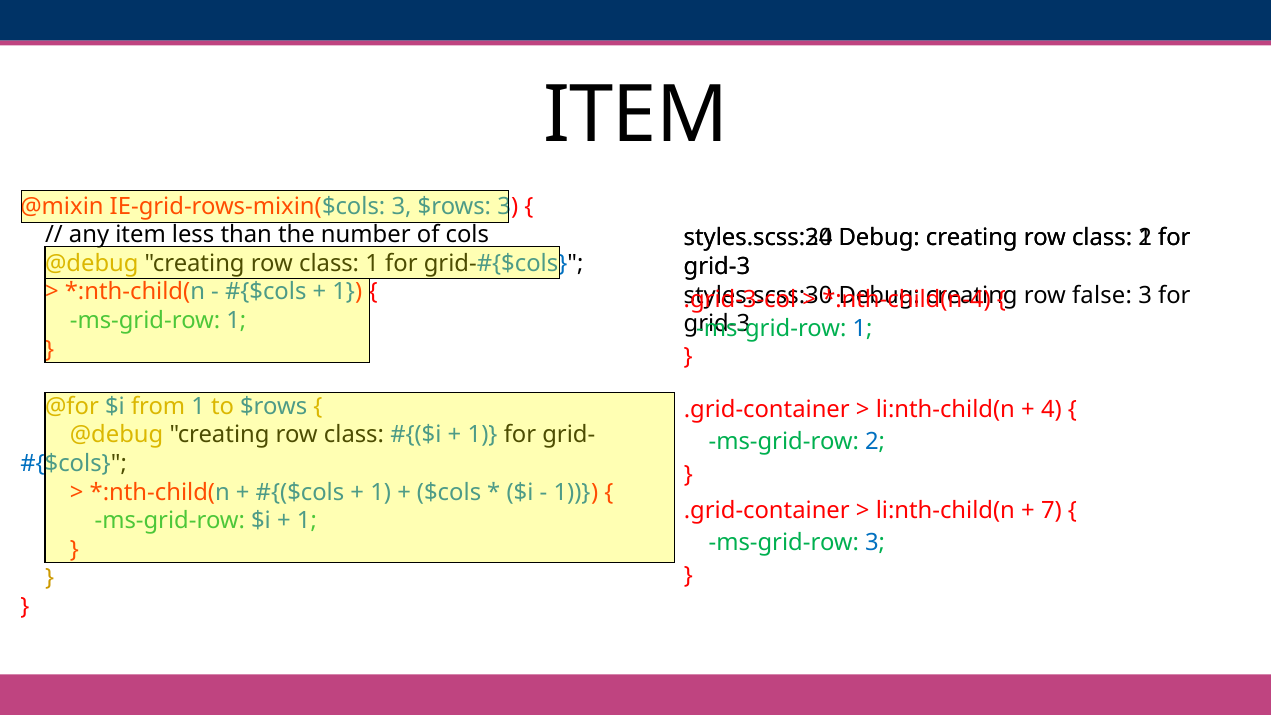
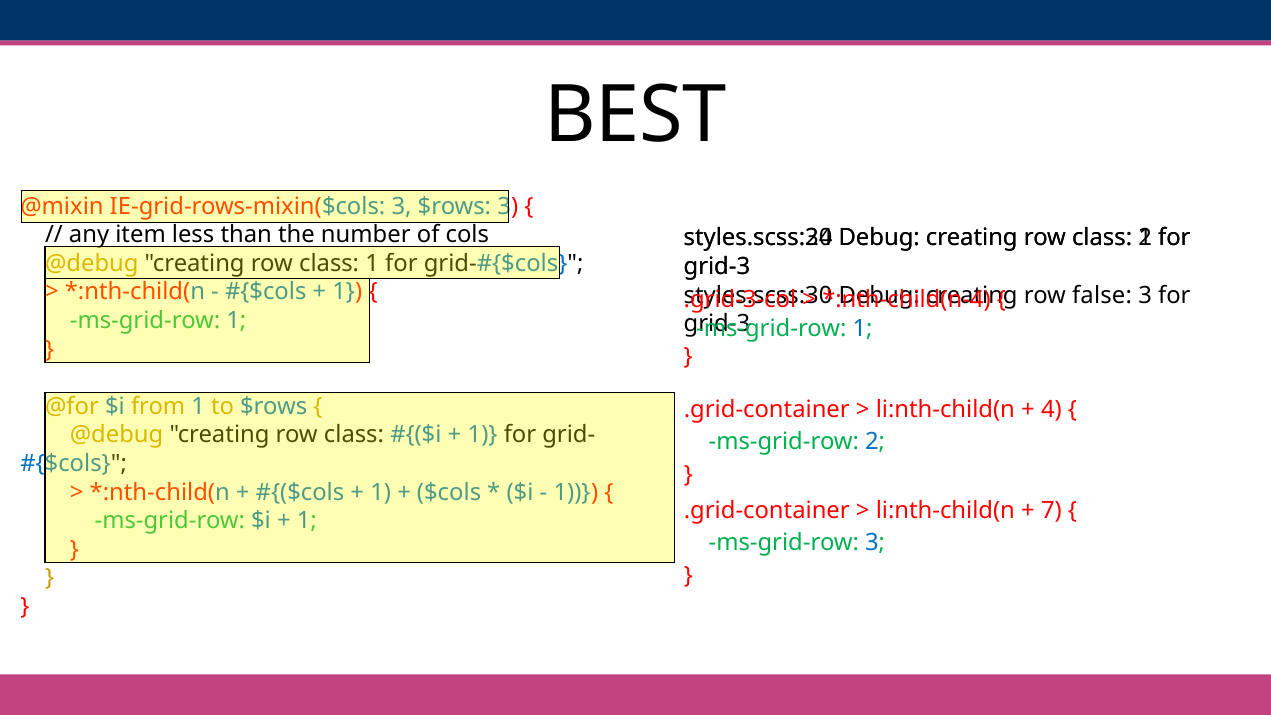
ITEM at (636, 115): ITEM -> BEST
